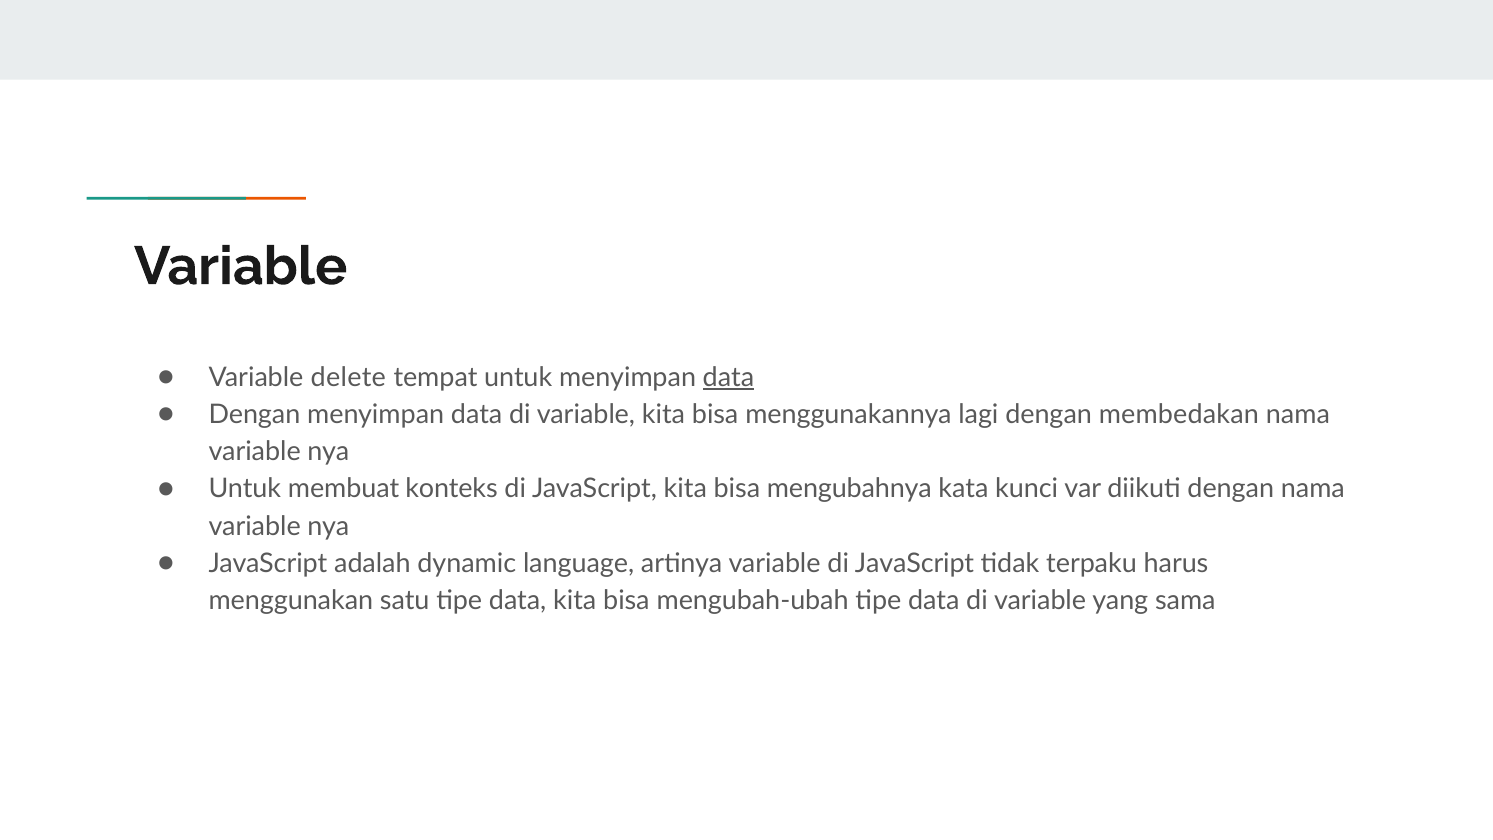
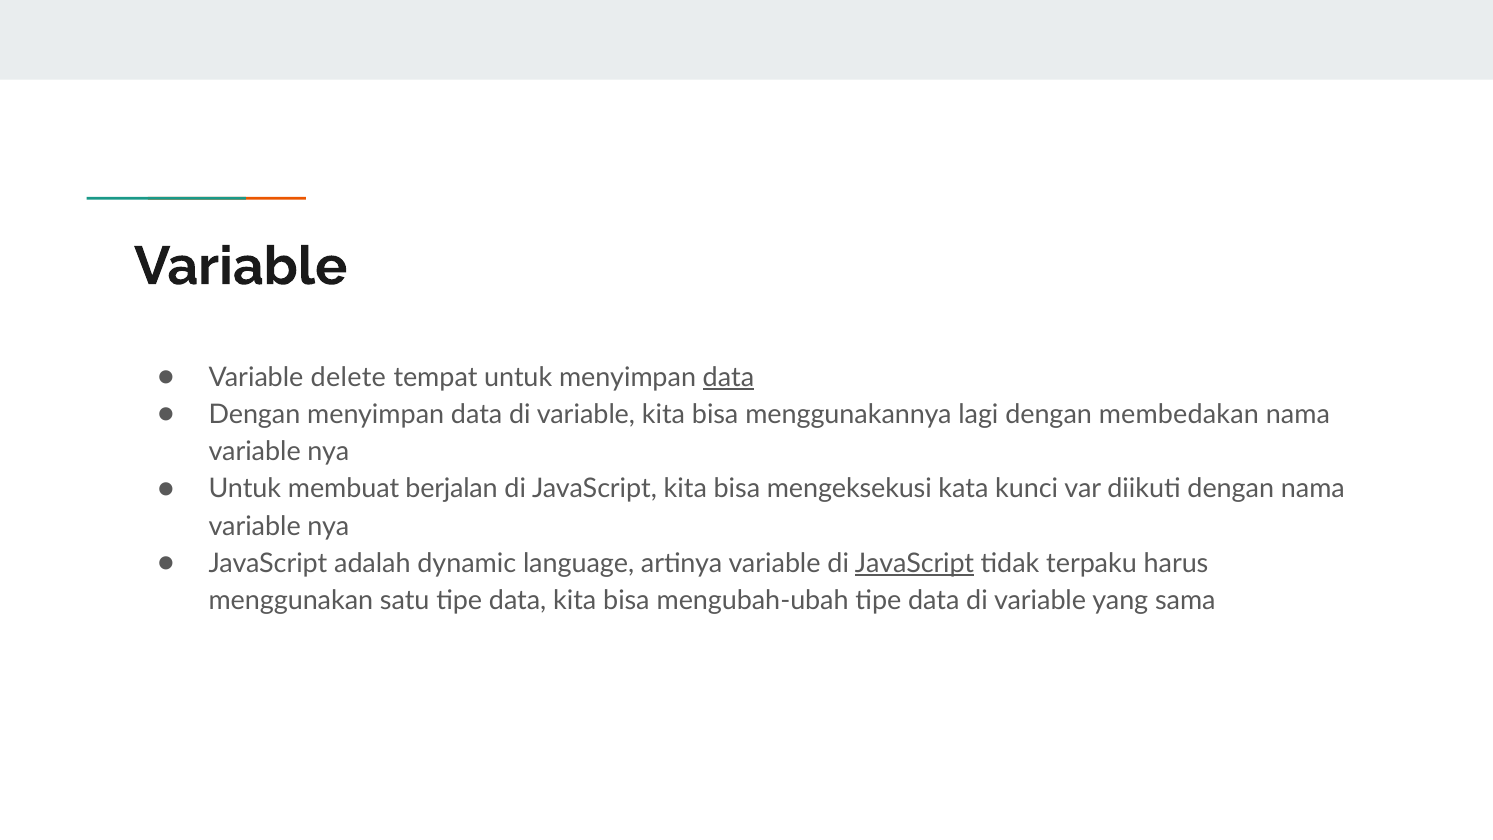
konteks: konteks -> berjalan
mengubahnya: mengubahnya -> mengeksekusi
JavaScript at (915, 563) underline: none -> present
